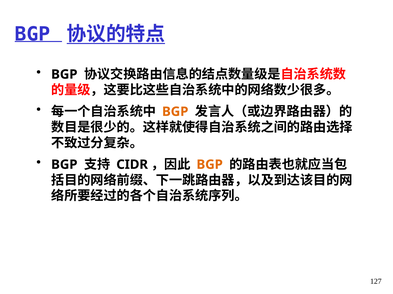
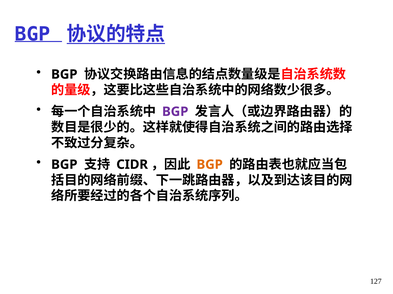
BGP at (175, 112) colour: orange -> purple
